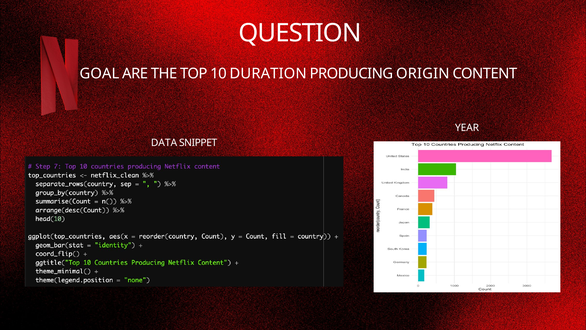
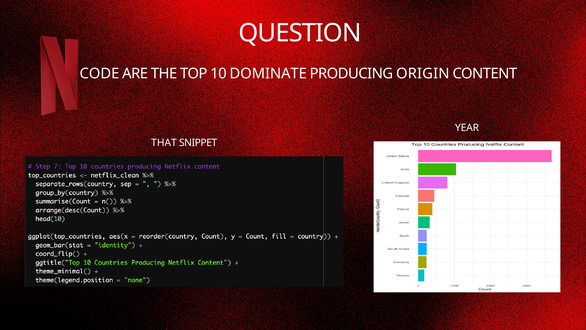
GOAL: GOAL -> CODE
DURATION: DURATION -> DOMINATE
DATA: DATA -> THAT
